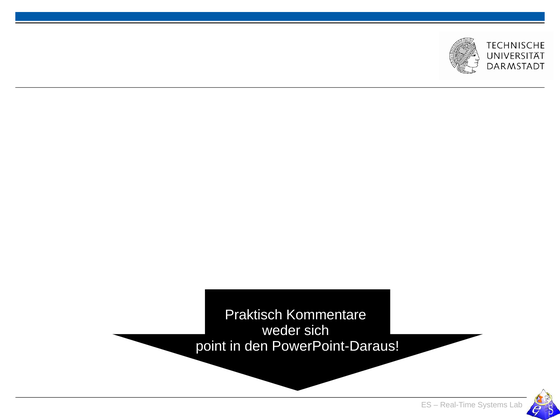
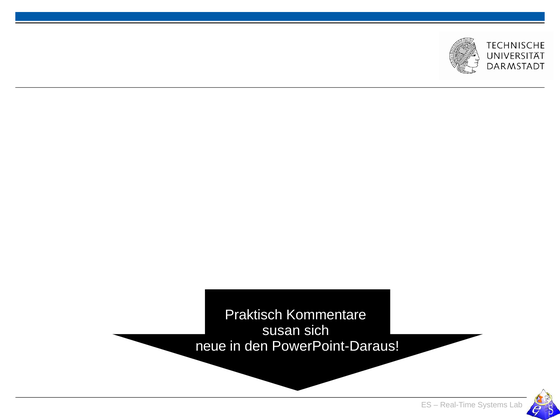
weder: weder -> susan
point: point -> neue
